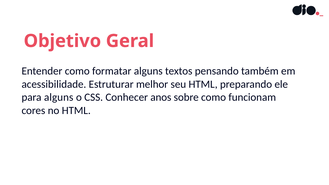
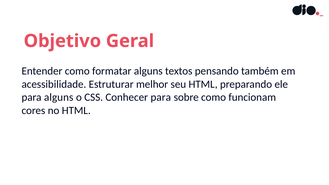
Conhecer anos: anos -> para
